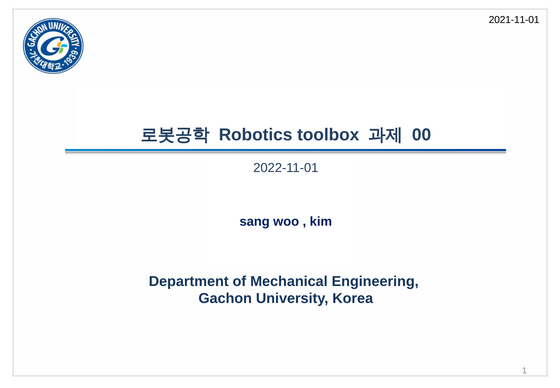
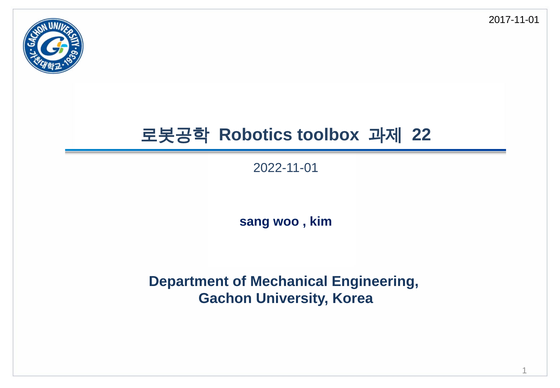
2021-11-01: 2021-11-01 -> 2017-11-01
00: 00 -> 22
